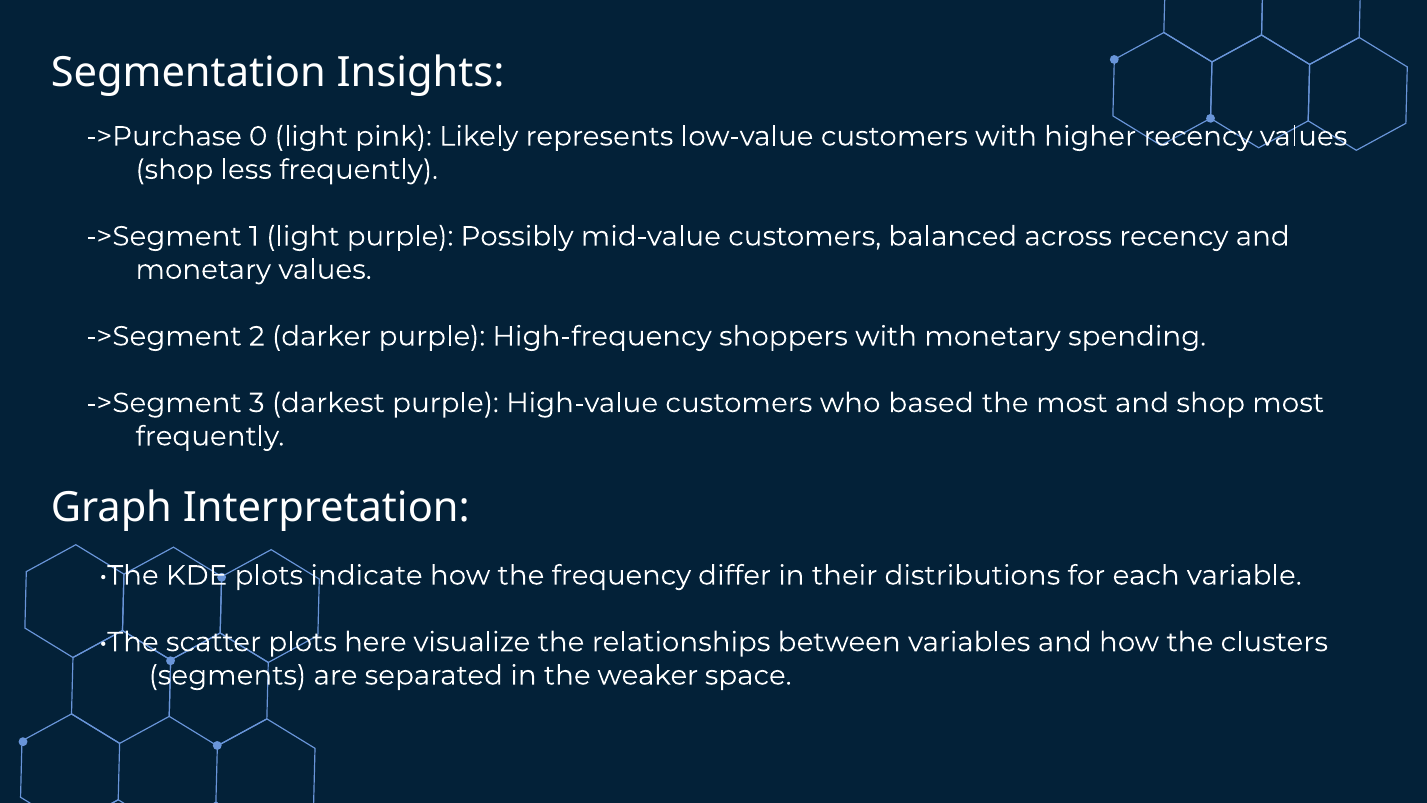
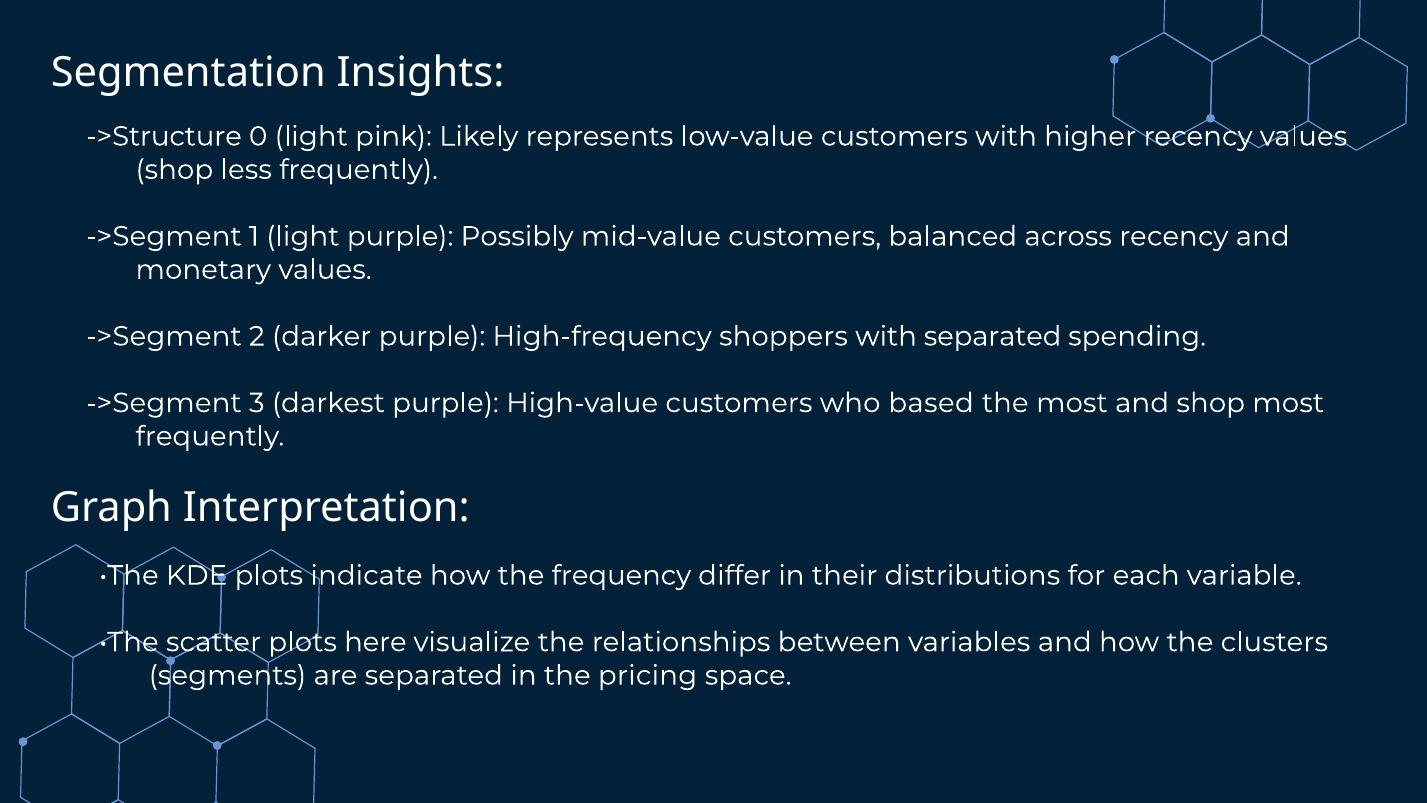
->Purchase: ->Purchase -> ->Structure
with monetary: monetary -> separated
weaker: weaker -> pricing
